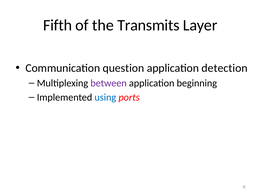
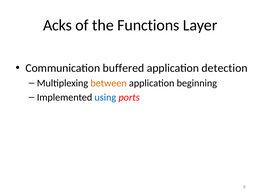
Fifth: Fifth -> Acks
Transmits: Transmits -> Functions
question: question -> buffered
between colour: purple -> orange
